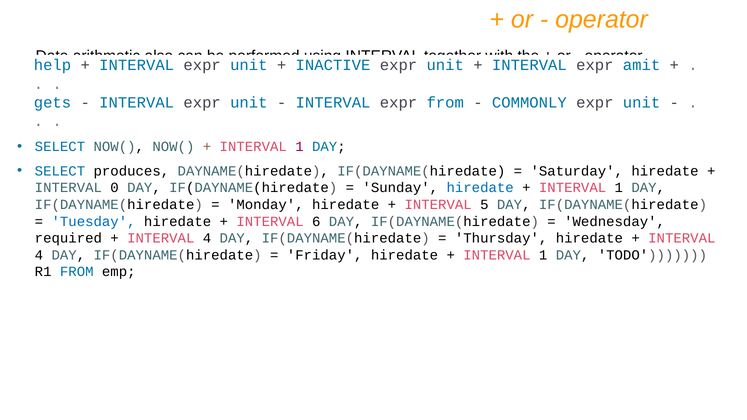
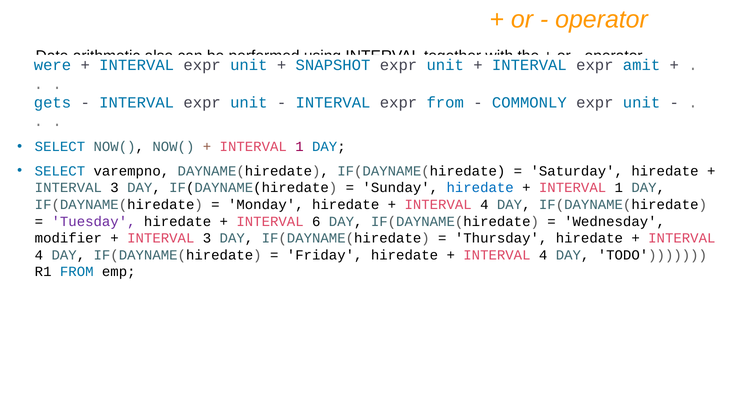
help: help -> were
INACTIVE: INACTIVE -> SNAPSHOT
produces: produces -> varempno
0 at (115, 188): 0 -> 3
5 at (484, 205): 5 -> 4
Tuesday colour: blue -> purple
required: required -> modifier
4 at (207, 238): 4 -> 3
1 at (543, 255): 1 -> 4
